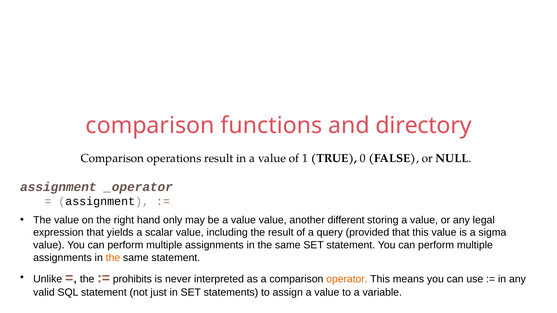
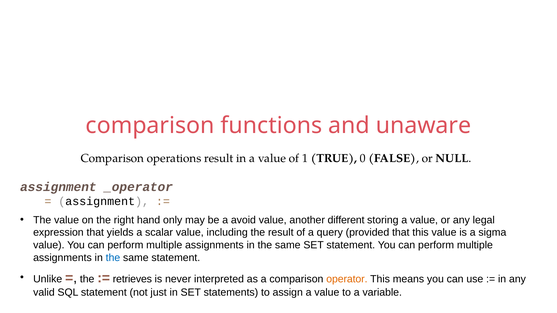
directory: directory -> unaware
be a value: value -> avoid
the at (113, 258) colour: orange -> blue
prohibits: prohibits -> retrieves
